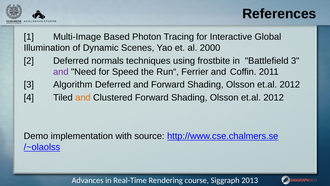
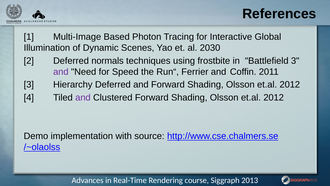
2000: 2000 -> 2030
Algorithm: Algorithm -> Hierarchy
and at (83, 97) colour: orange -> purple
